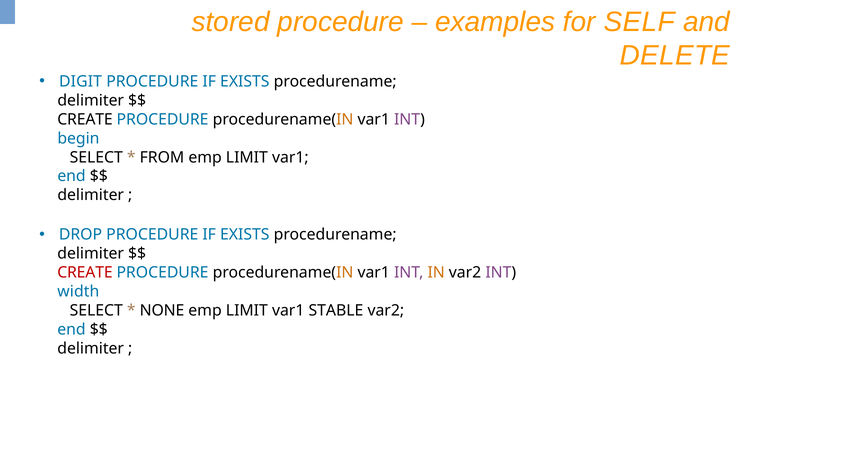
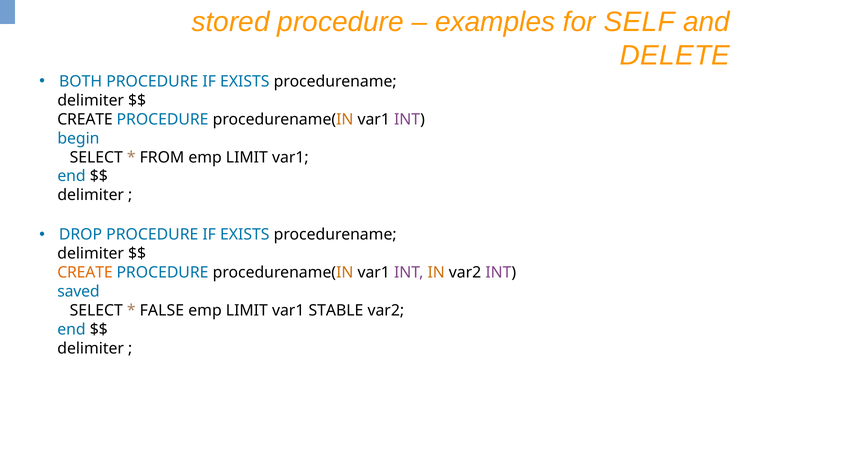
DIGIT: DIGIT -> BOTH
CREATE at (85, 272) colour: red -> orange
width: width -> saved
NONE: NONE -> FALSE
